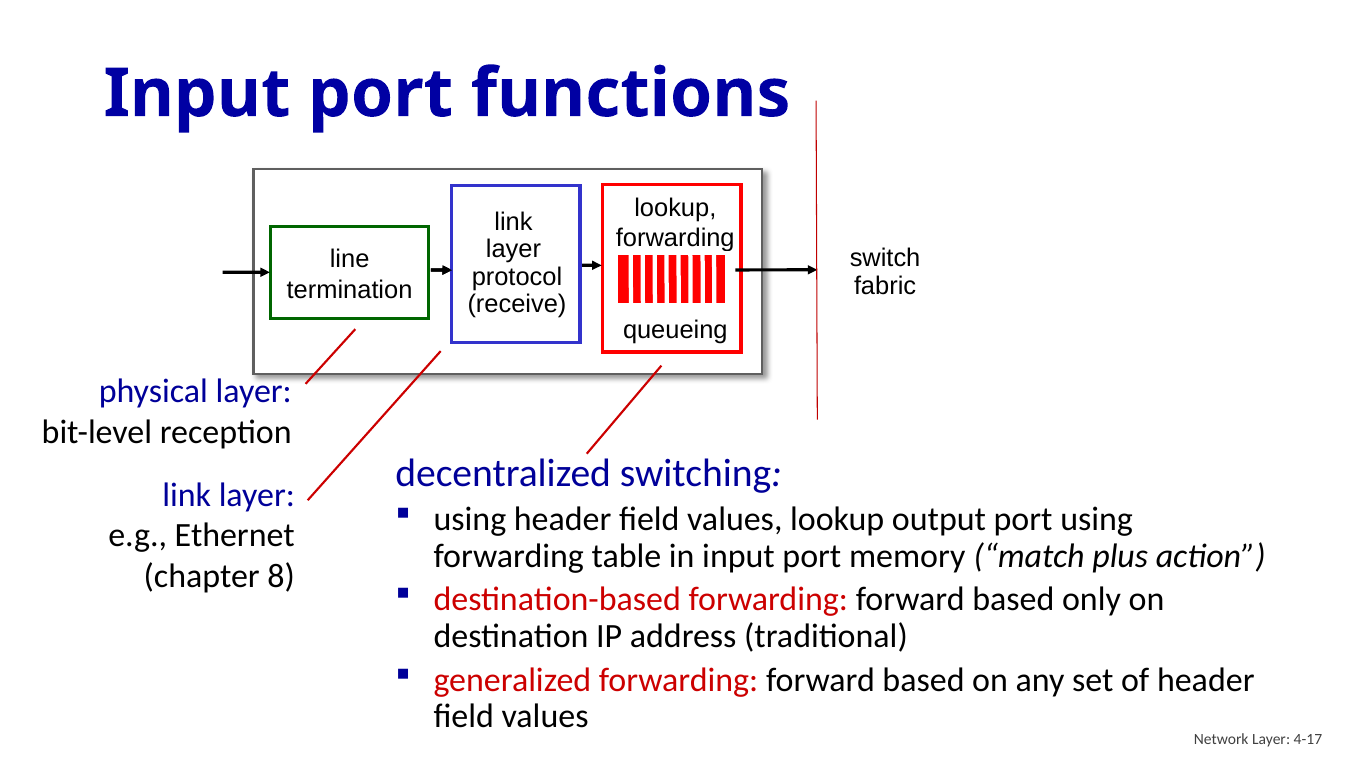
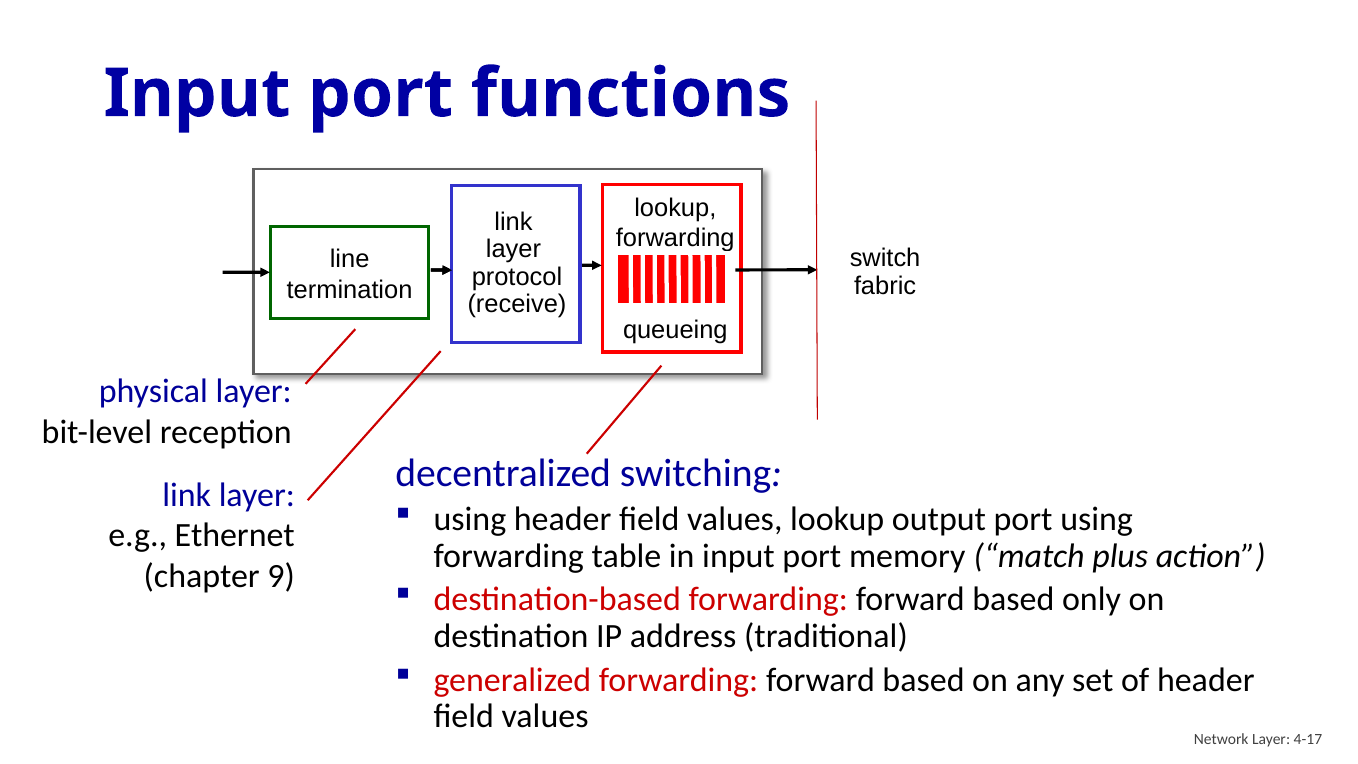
8: 8 -> 9
